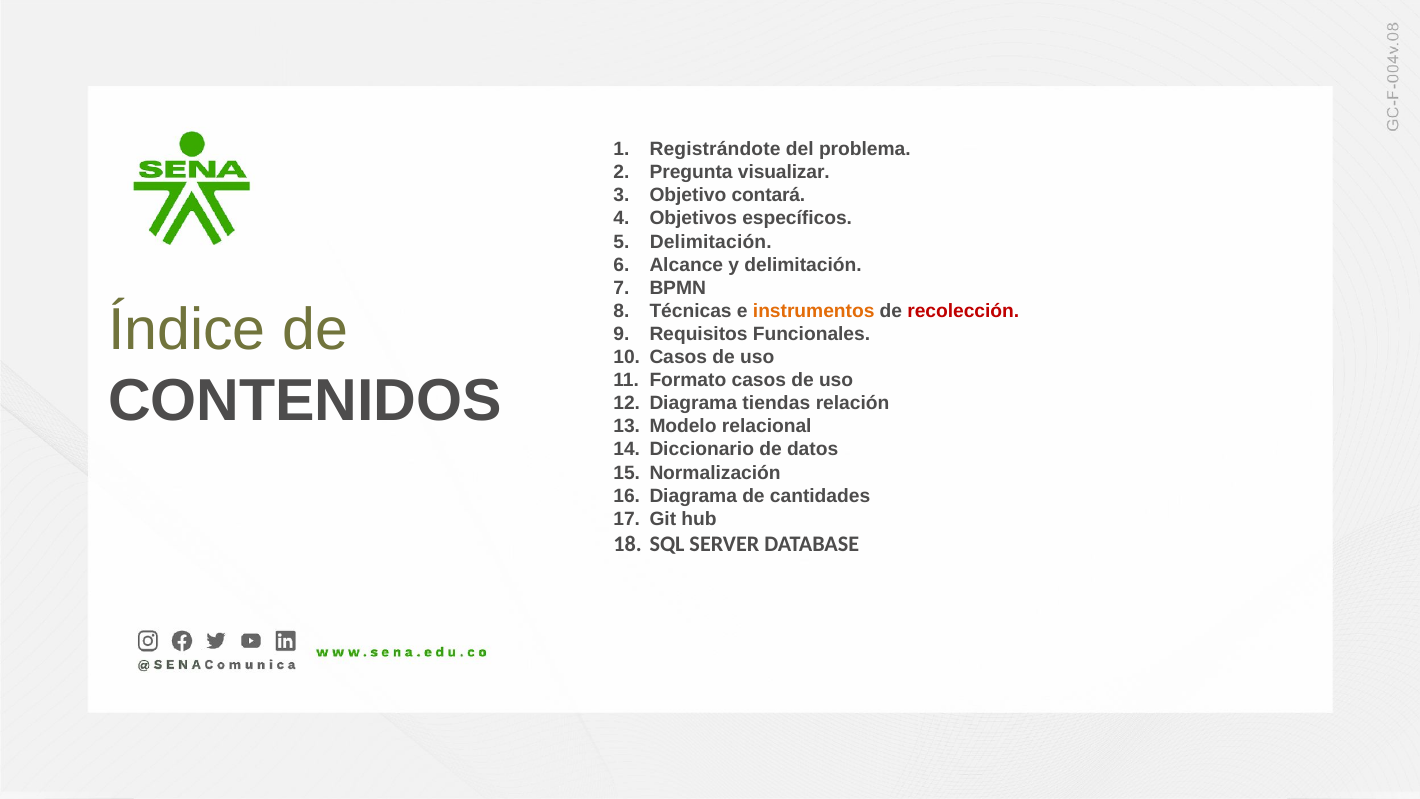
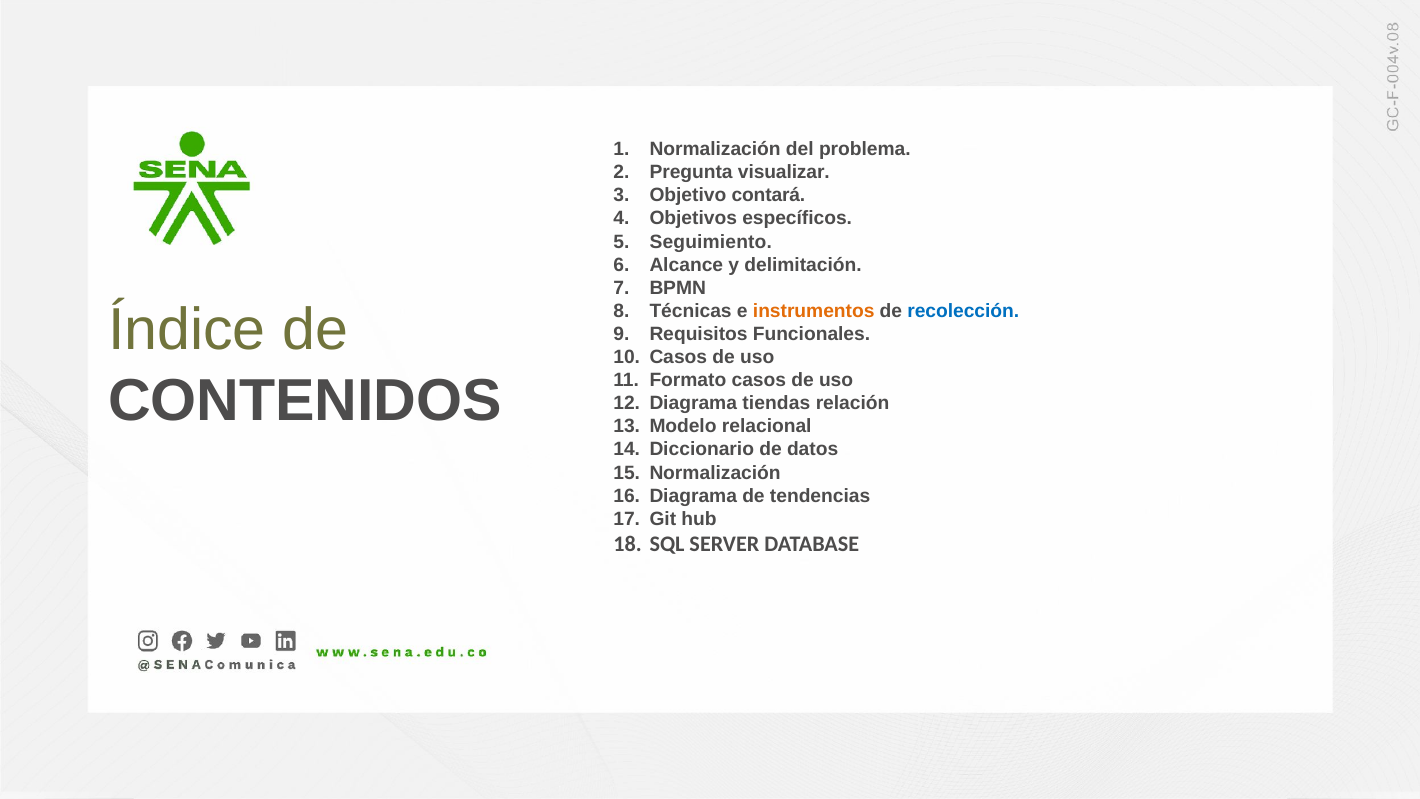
Registrándote at (715, 149): Registrándote -> Normalización
Delimitación at (711, 242): Delimitación -> Seguimiento
recolección colour: red -> blue
cantidades: cantidades -> tendencias
